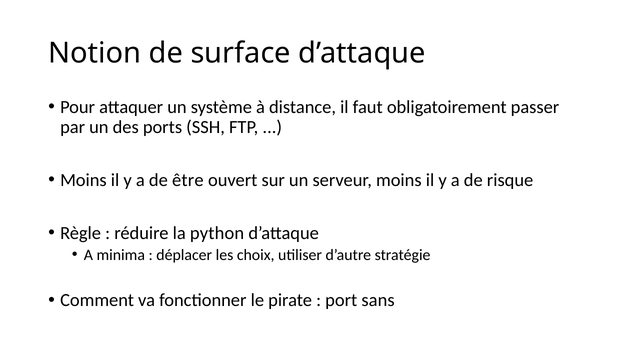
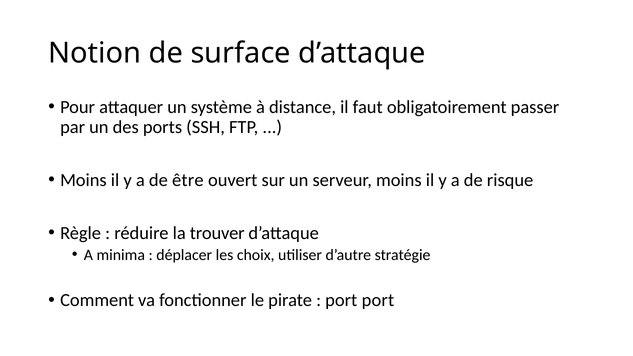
python: python -> trouver
port sans: sans -> port
